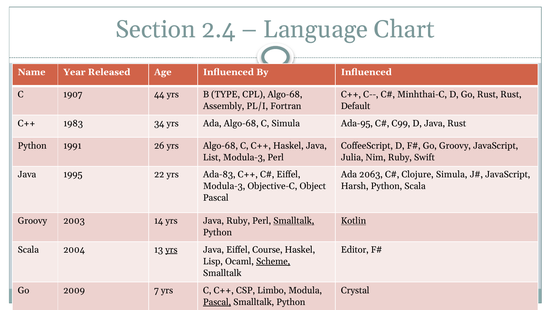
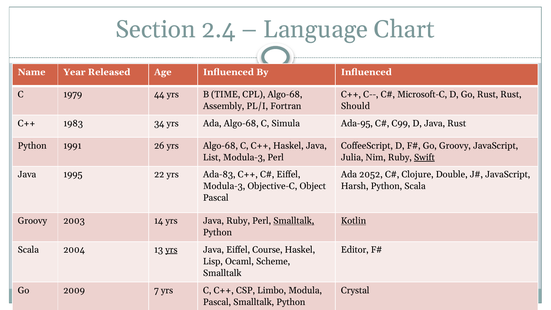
1907: 1907 -> 1979
TYPE: TYPE -> TIME
Minhthai-C: Minhthai-C -> Microsoft-C
Default: Default -> Should
Swift underline: none -> present
2063: 2063 -> 2052
Clojure Simula: Simula -> Double
Scheme underline: present -> none
Pascal at (217, 302) underline: present -> none
